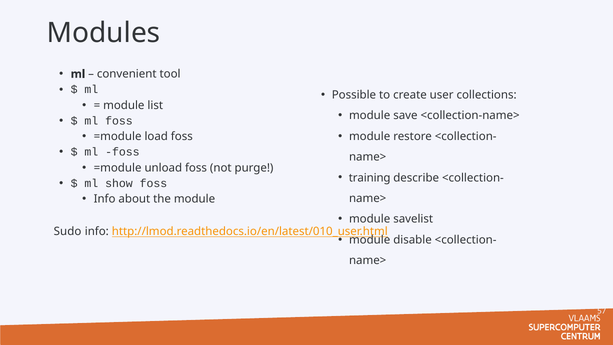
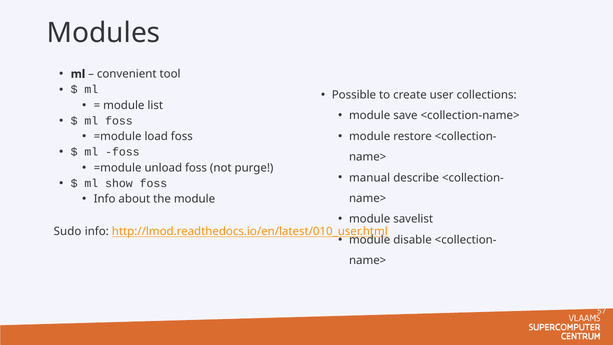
training: training -> manual
